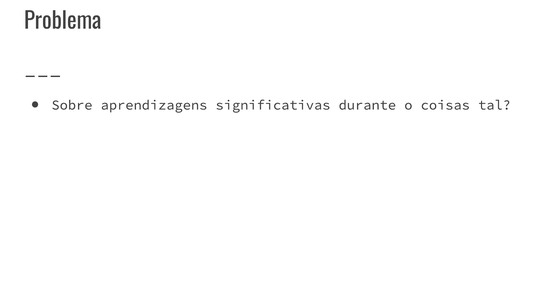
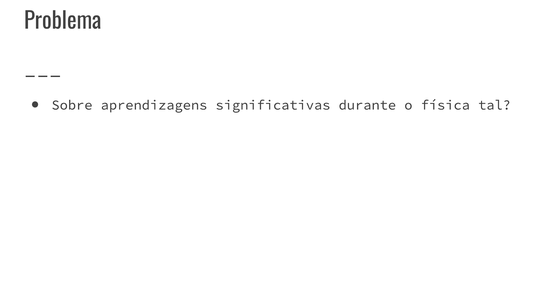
coisas: coisas -> física
